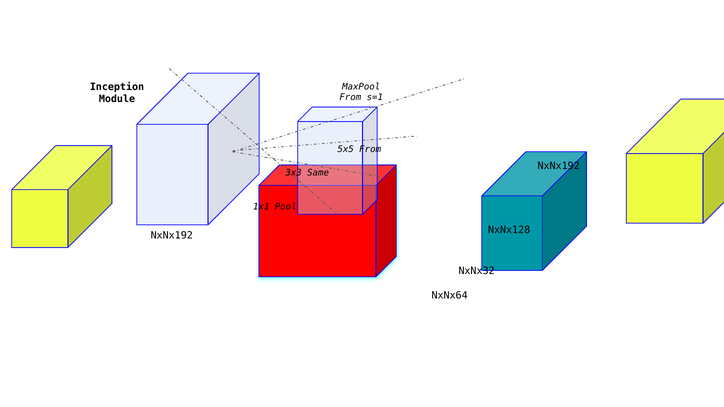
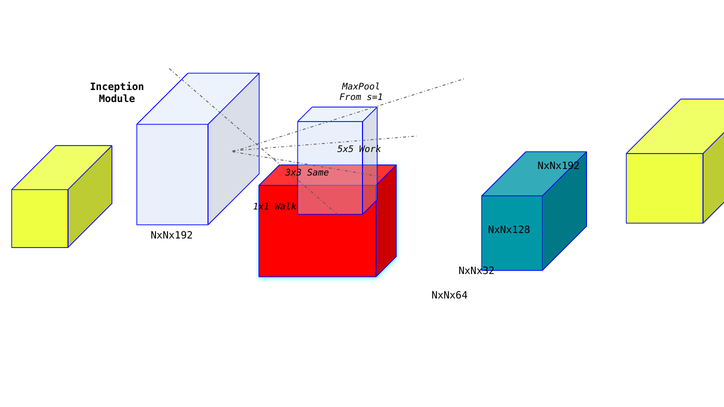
5x5 From: From -> Work
Pool: Pool -> Walk
